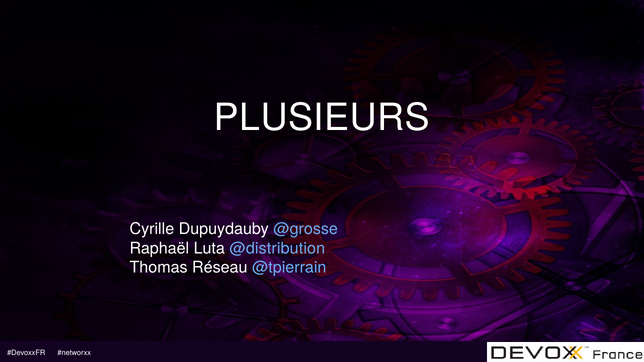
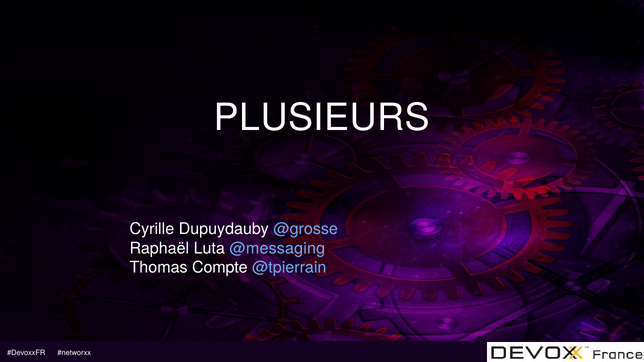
@distribution: @distribution -> @messaging
Réseau: Réseau -> Compte
